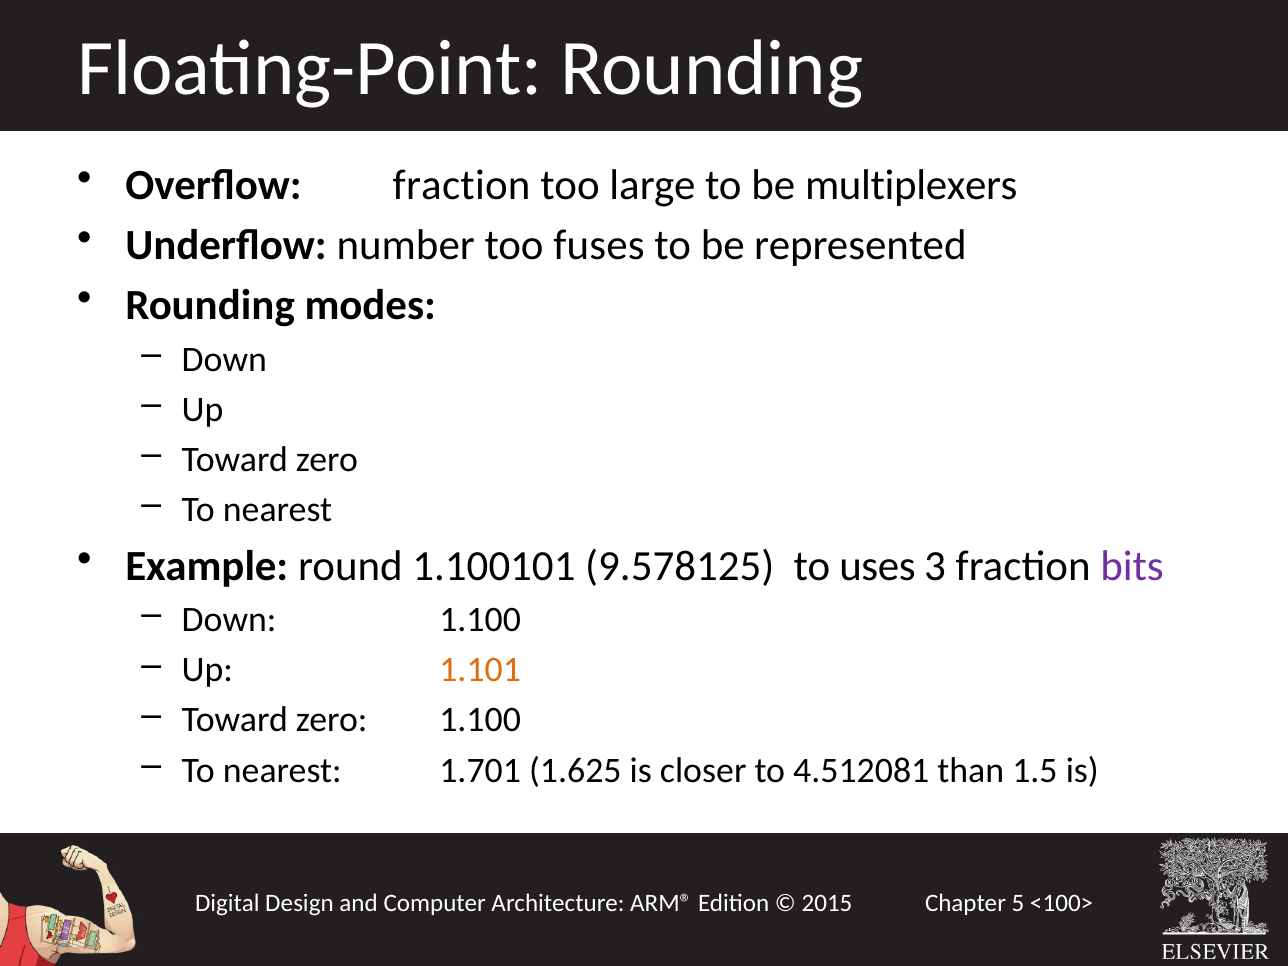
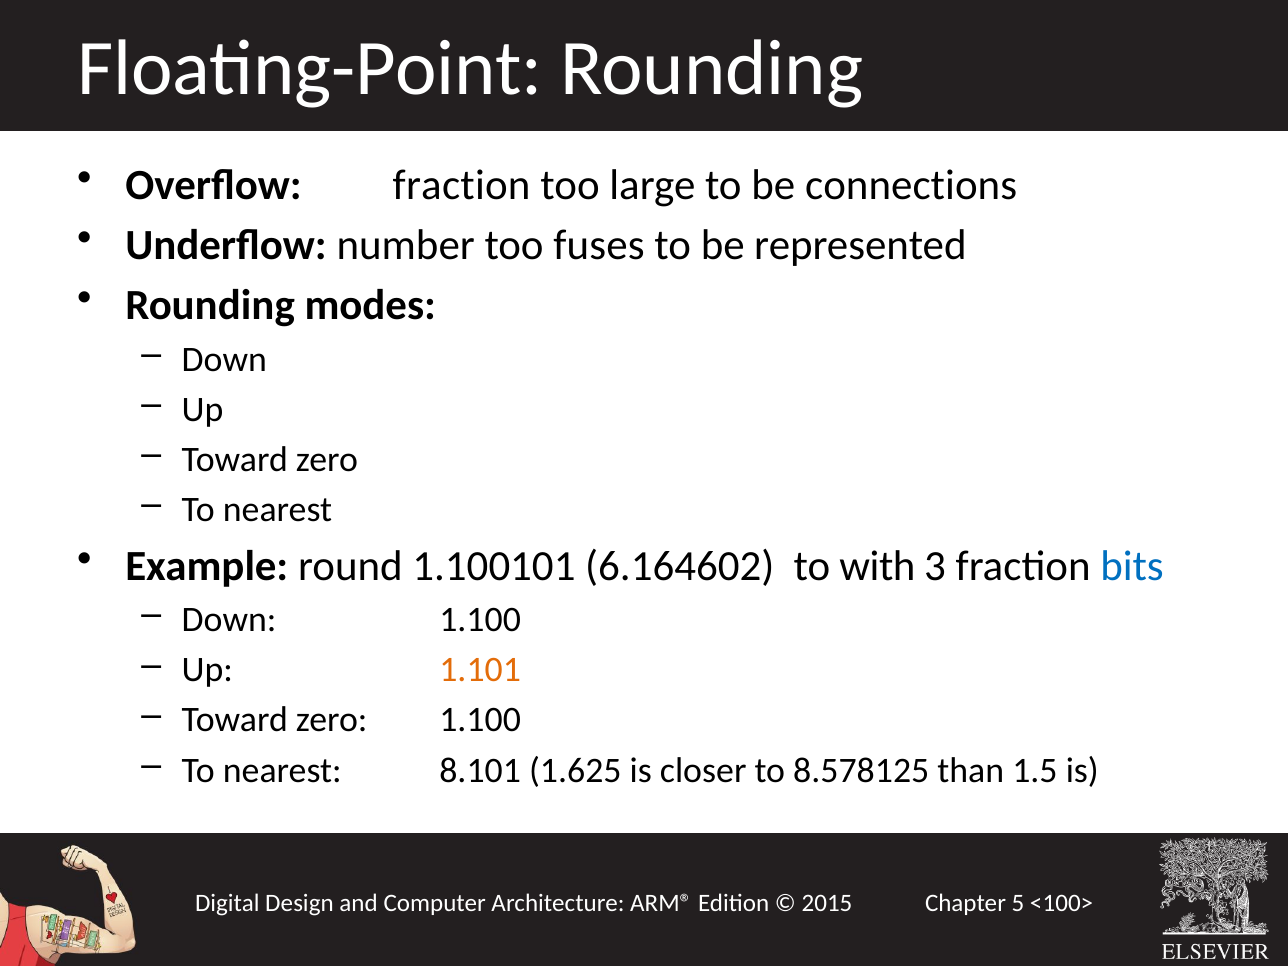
multiplexers: multiplexers -> connections
9.578125: 9.578125 -> 6.164602
uses: uses -> with
bits colour: purple -> blue
1.701: 1.701 -> 8.101
4.512081: 4.512081 -> 8.578125
